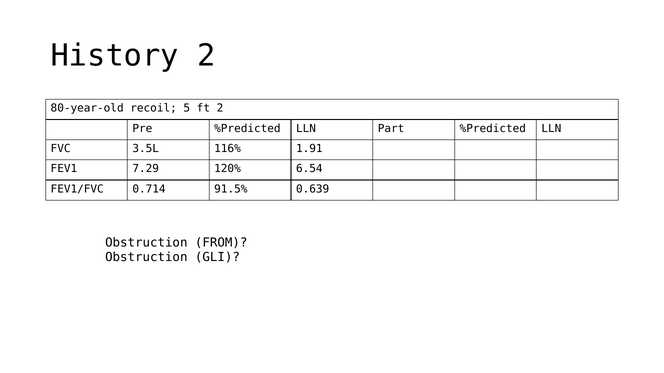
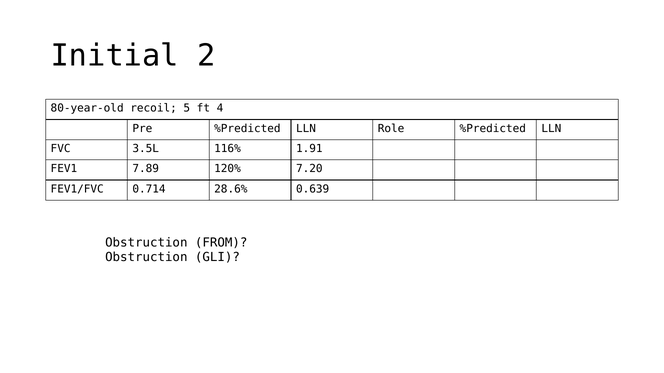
History: History -> Initial
ft 2: 2 -> 4
Part: Part -> Role
7.29: 7.29 -> 7.89
6.54: 6.54 -> 7.20
91.5%: 91.5% -> 28.6%
